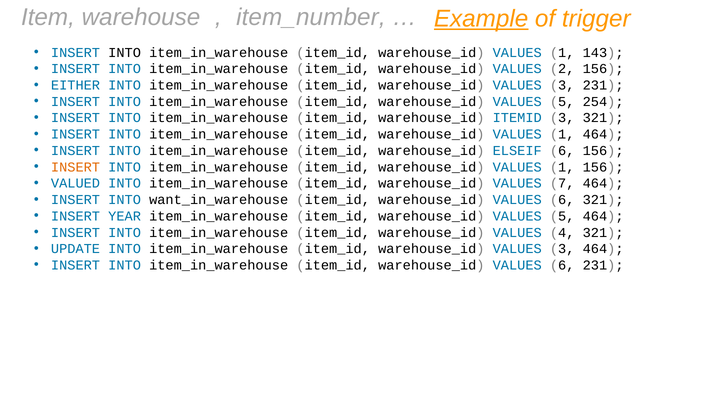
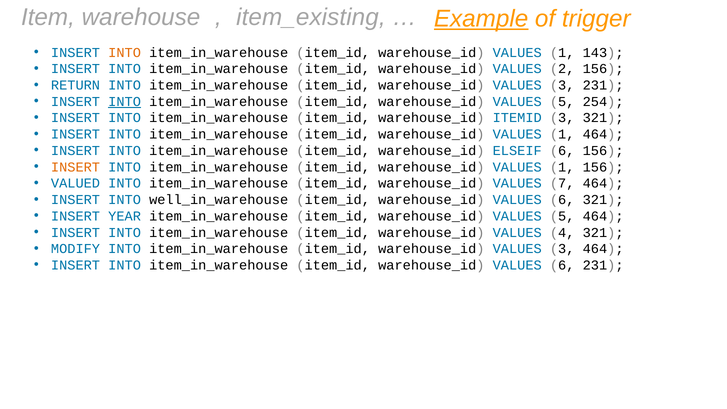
item_number: item_number -> item_existing
INTO at (125, 53) colour: black -> orange
EITHER: EITHER -> RETURN
INTO at (125, 102) underline: none -> present
want_in_warehouse: want_in_warehouse -> well_in_warehouse
UPDATE: UPDATE -> MODIFY
